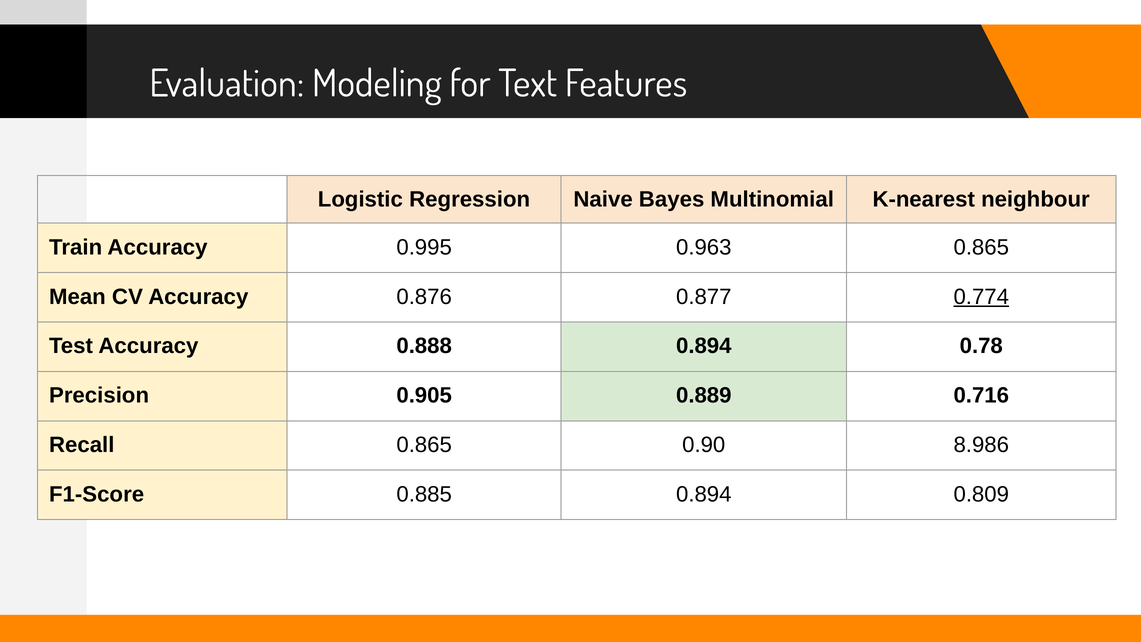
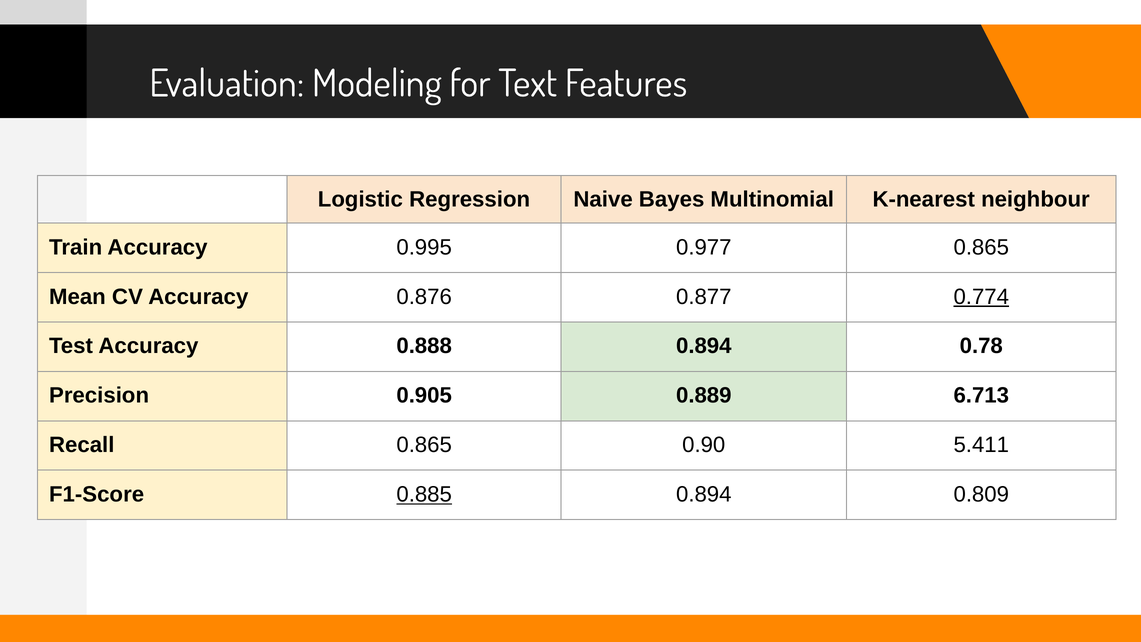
0.963: 0.963 -> 0.977
0.716: 0.716 -> 6.713
8.986: 8.986 -> 5.411
0.885 underline: none -> present
